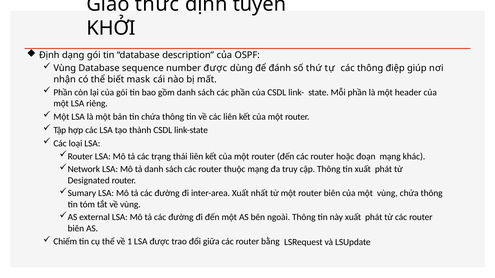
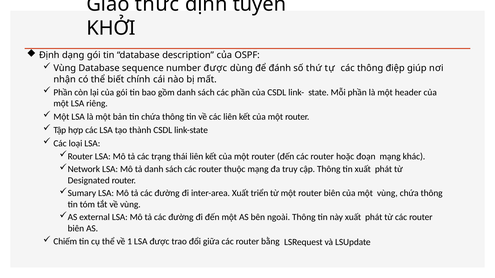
mask: mask -> chính
nhất: nhất -> triển
